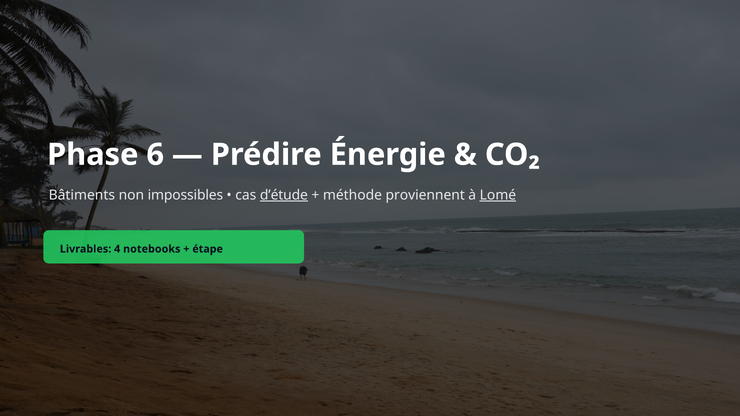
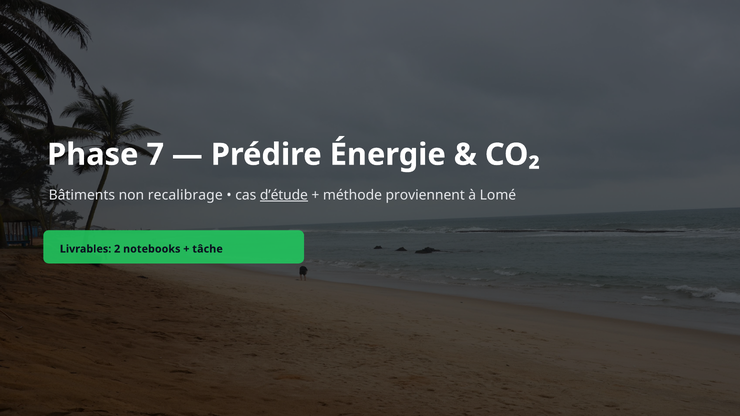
6: 6 -> 7
impossibles: impossibles -> recalibrage
Lomé underline: present -> none
4: 4 -> 2
étape: étape -> tâche
